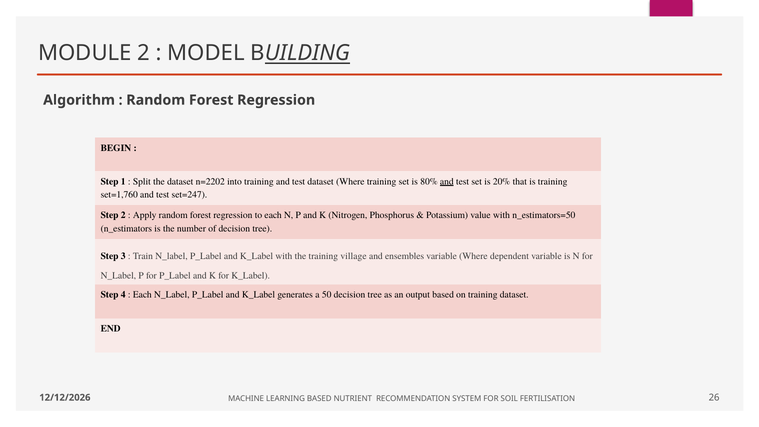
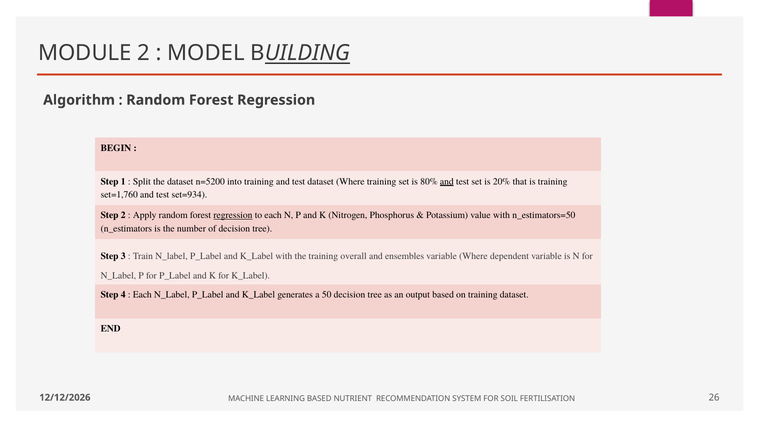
n=2202: n=2202 -> n=5200
set=247: set=247 -> set=934
regression at (233, 215) underline: none -> present
village: village -> overall
